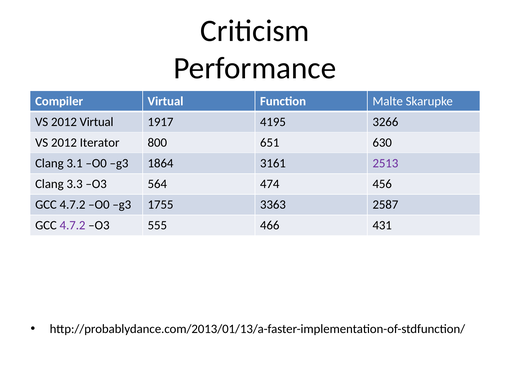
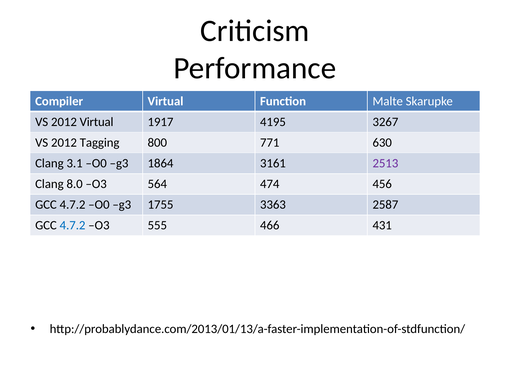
3266: 3266 -> 3267
Iterator: Iterator -> Tagging
651: 651 -> 771
3.3: 3.3 -> 8.0
4.7.2 at (73, 225) colour: purple -> blue
